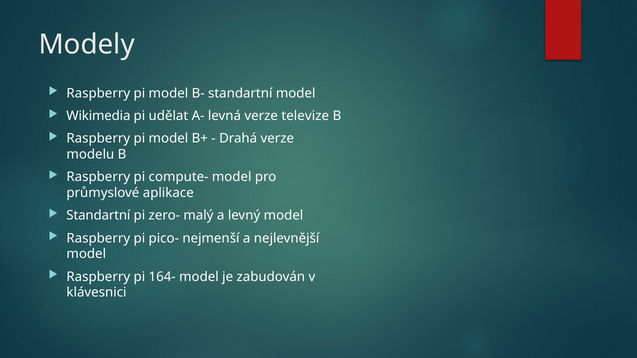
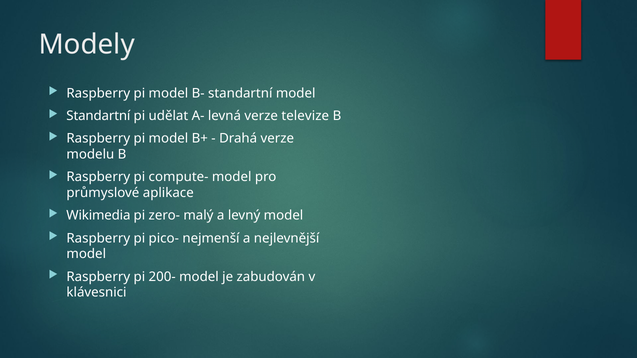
Wikimedia at (98, 116): Wikimedia -> Standartní
Standartní at (98, 216): Standartní -> Wikimedia
164-: 164- -> 200-
